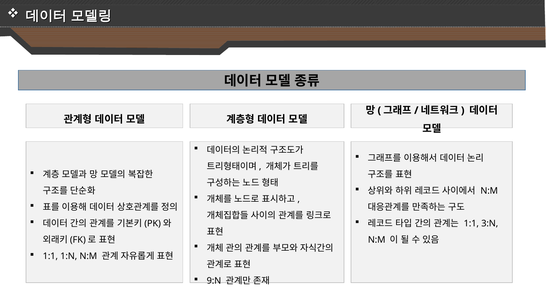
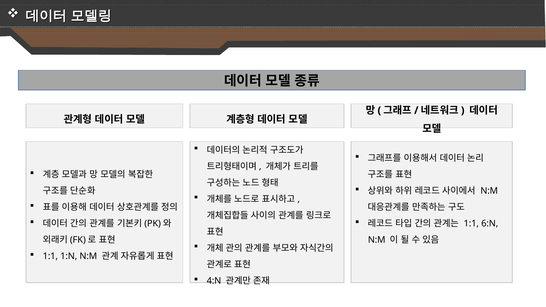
3:N: 3:N -> 6:N
9:N: 9:N -> 4:N
